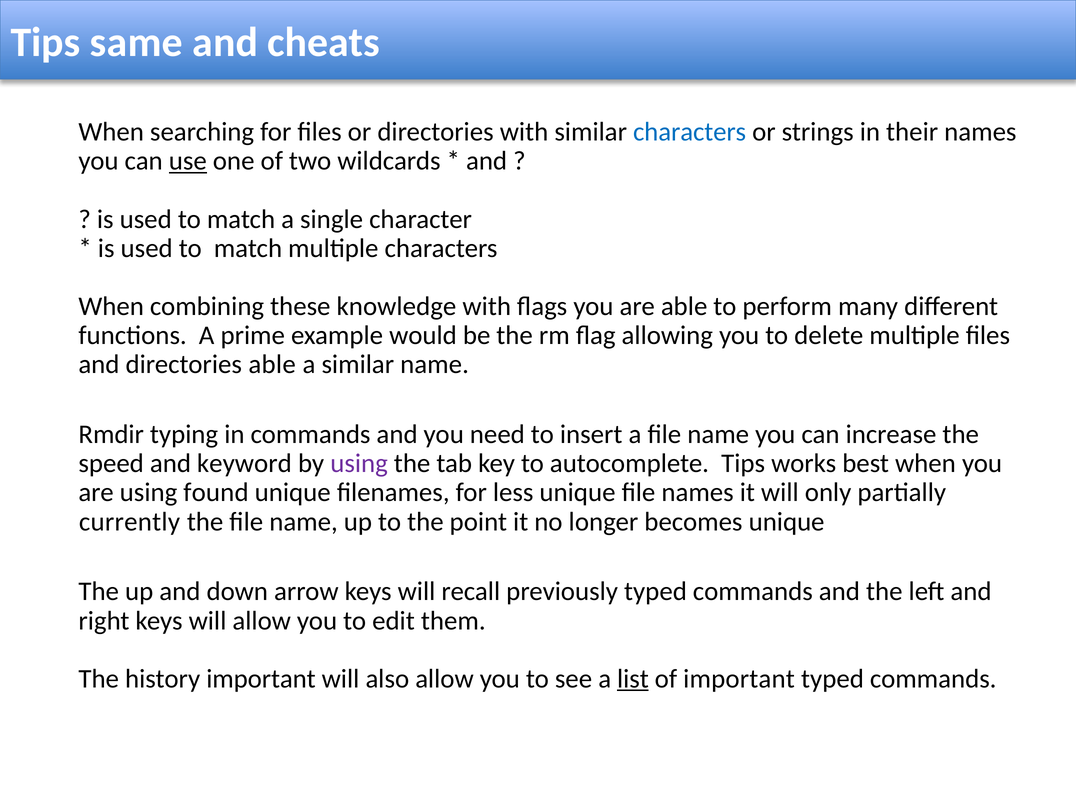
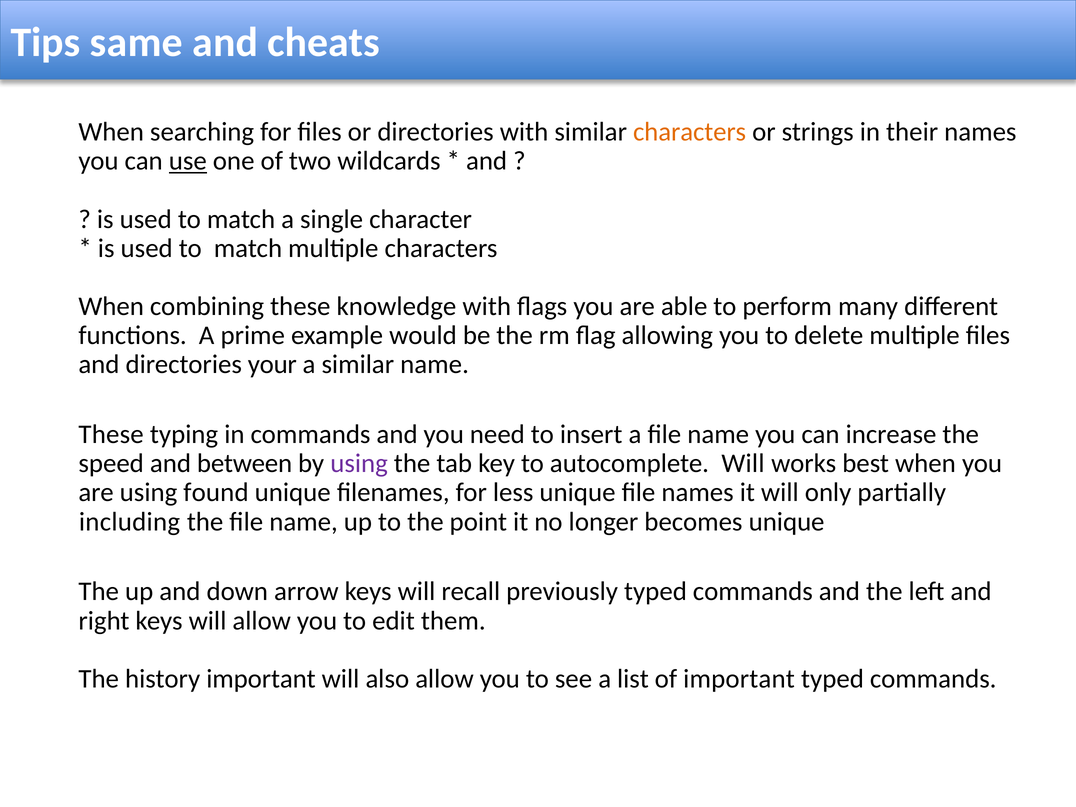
characters at (690, 132) colour: blue -> orange
directories able: able -> your
Rmdir at (111, 434): Rmdir -> These
keyword: keyword -> between
autocomplete Tips: Tips -> Will
currently: currently -> including
list underline: present -> none
